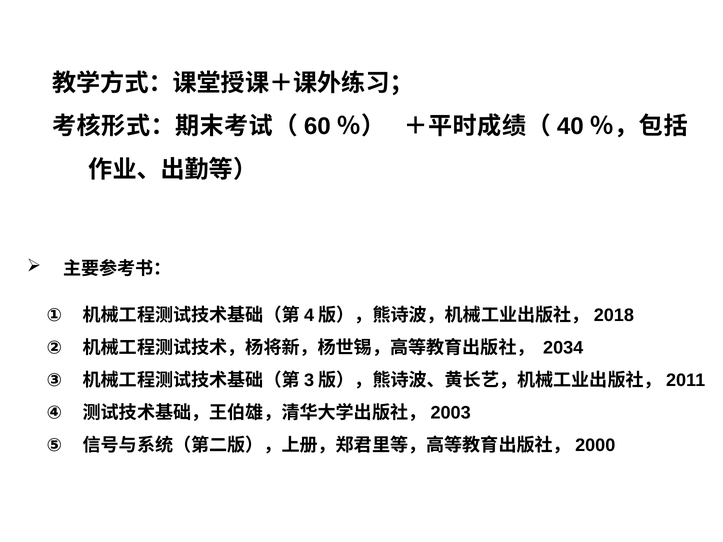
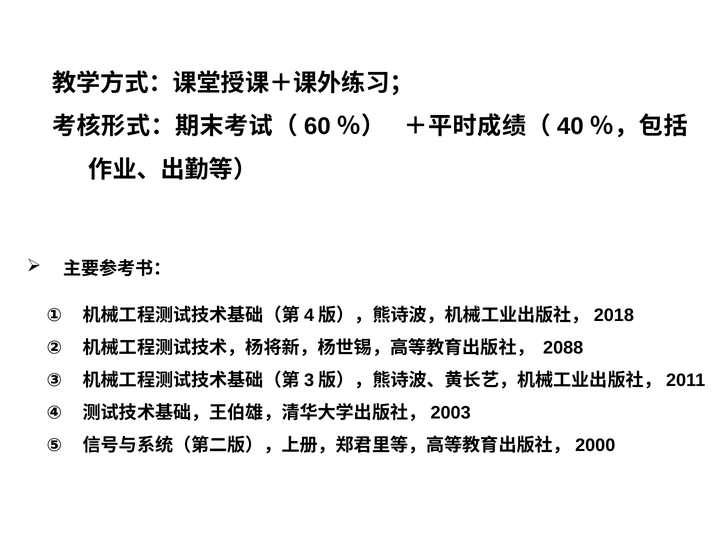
2034: 2034 -> 2088
